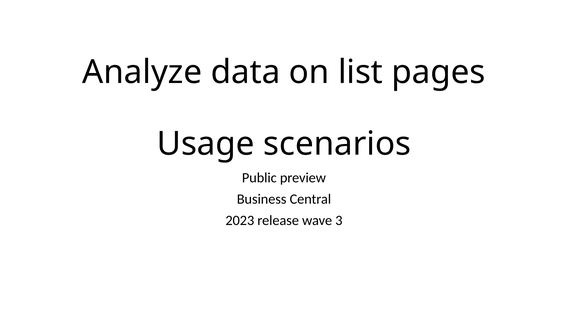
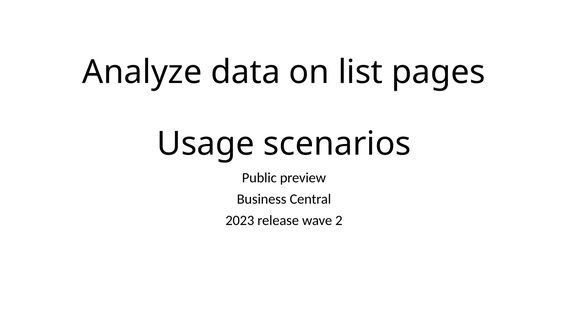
3: 3 -> 2
